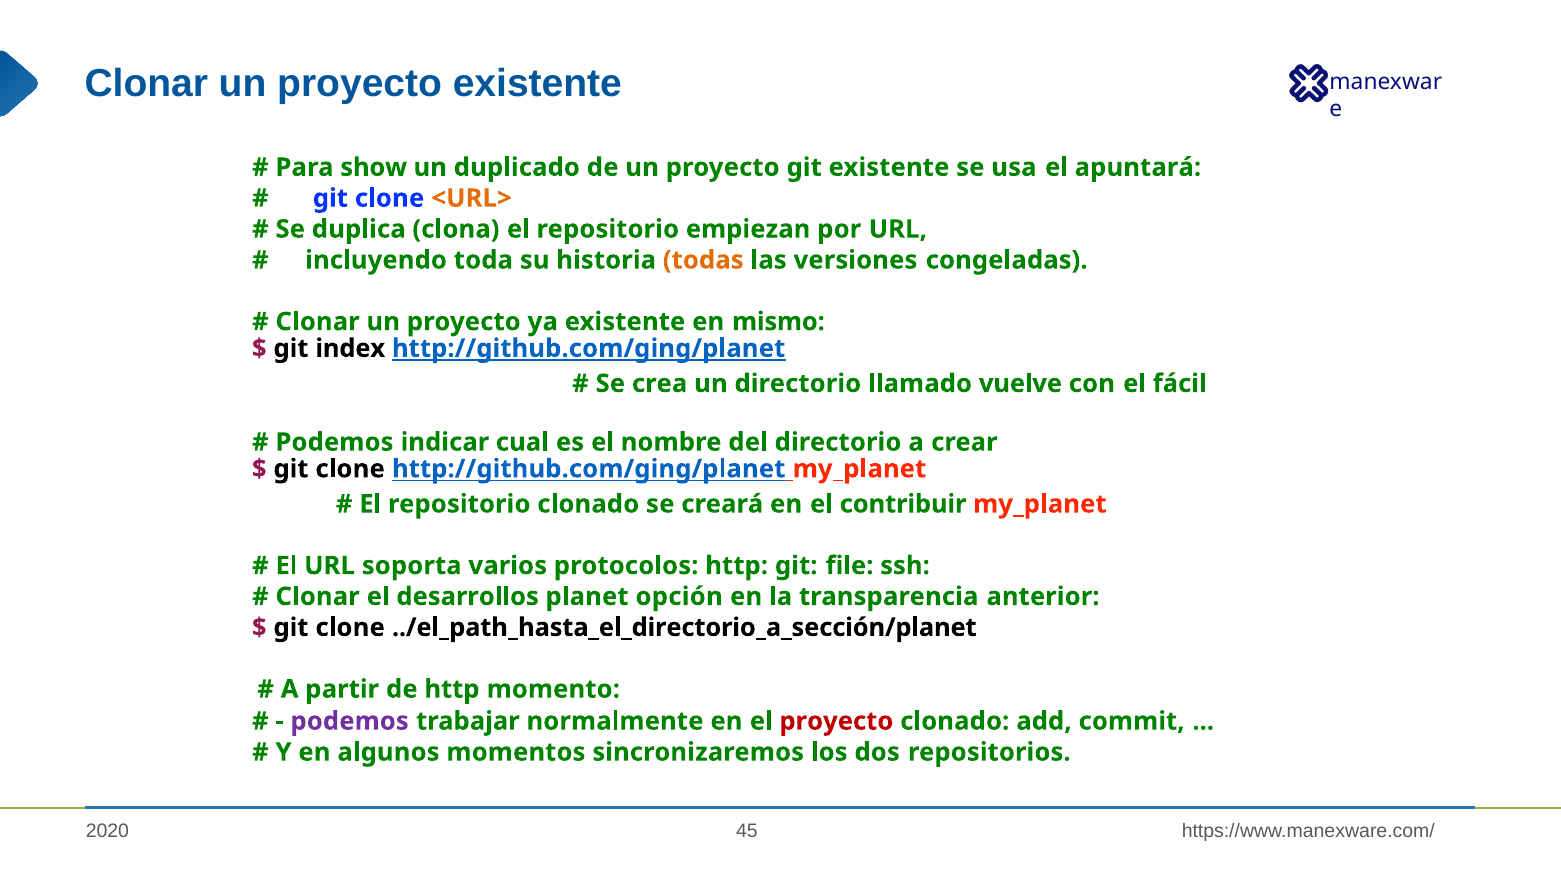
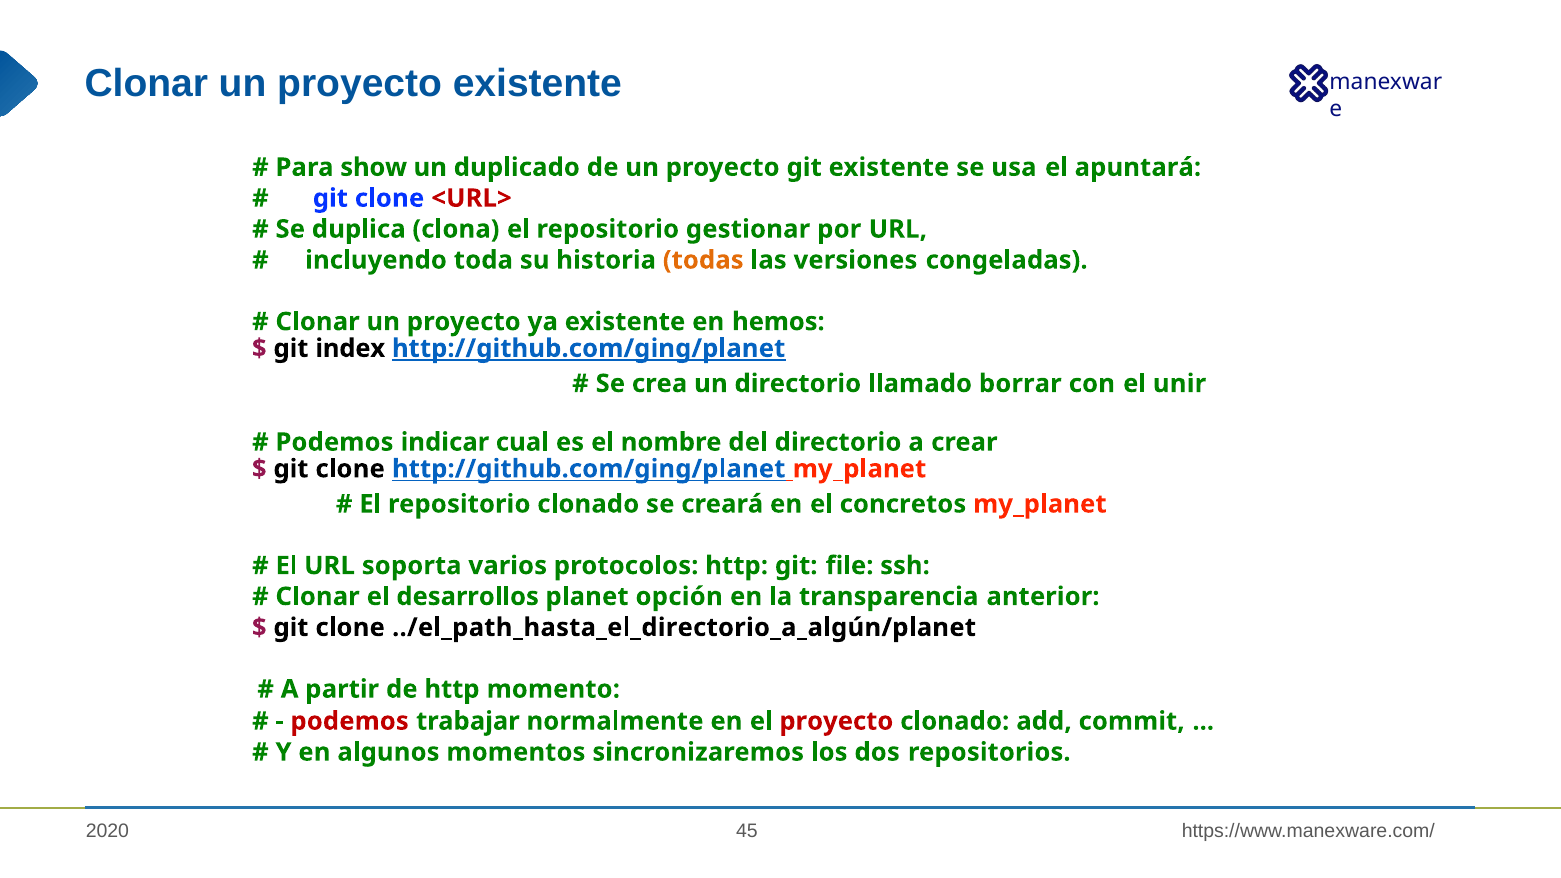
<URL> colour: orange -> red
empiezan: empiezan -> gestionar
mismo: mismo -> hemos
vuelve: vuelve -> borrar
fácil: fácil -> unir
contribuir: contribuir -> concretos
../el_path_hasta_el_directorio_a_sección/planet: ../el_path_hasta_el_directorio_a_sección/planet -> ../el_path_hasta_el_directorio_a_algún/planet
podemos at (350, 721) colour: purple -> red
